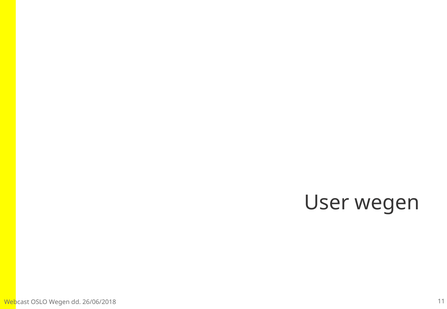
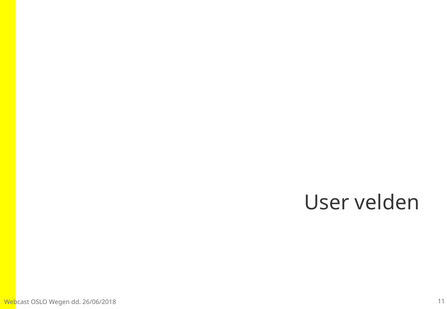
User wegen: wegen -> velden
